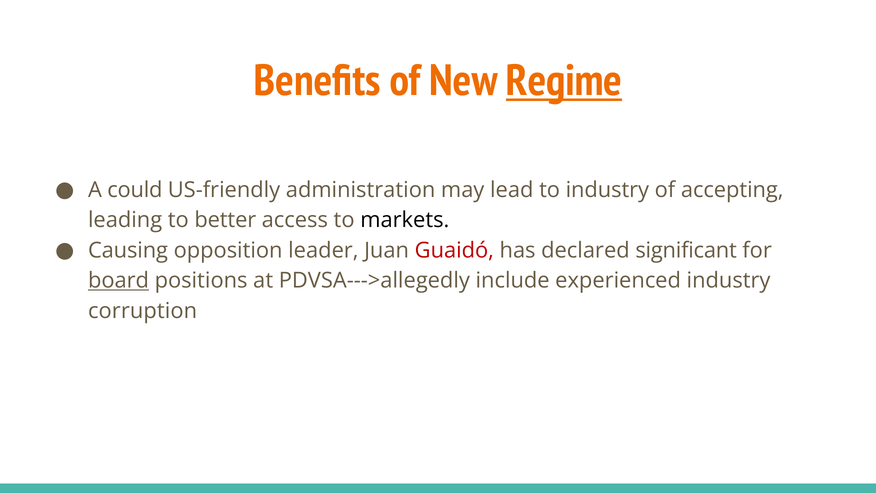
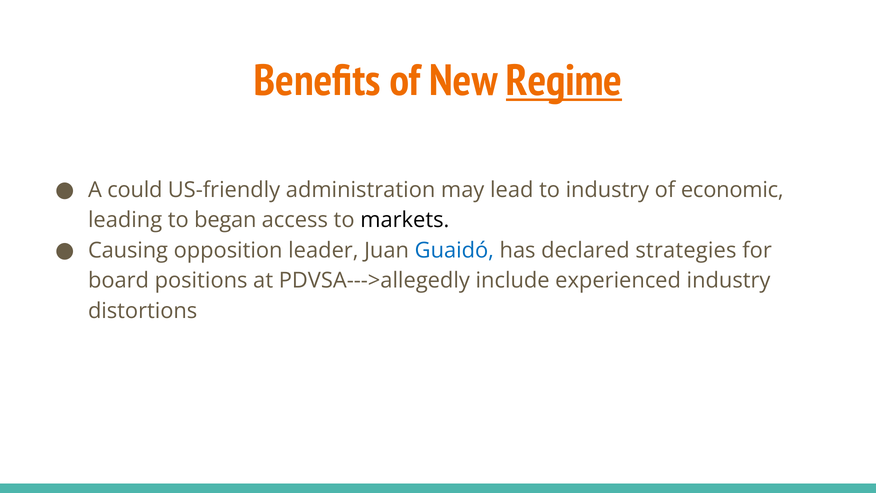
accepting: accepting -> economic
better: better -> began
Guaidó colour: red -> blue
significant: significant -> strategies
board underline: present -> none
corruption: corruption -> distortions
